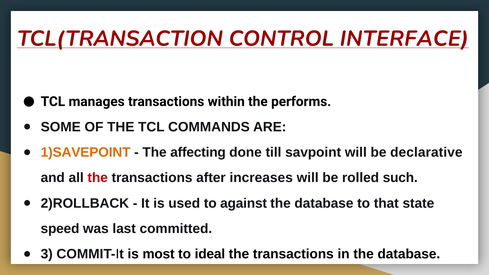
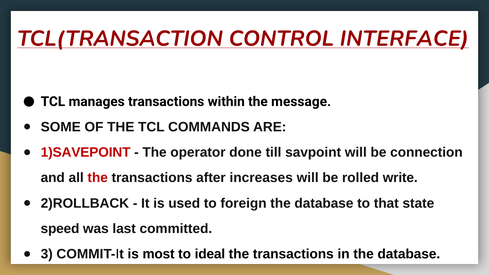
performs: performs -> message
1)SAVEPOINT colour: orange -> red
affecting: affecting -> operator
declarative: declarative -> connection
such: such -> write
against: against -> foreign
